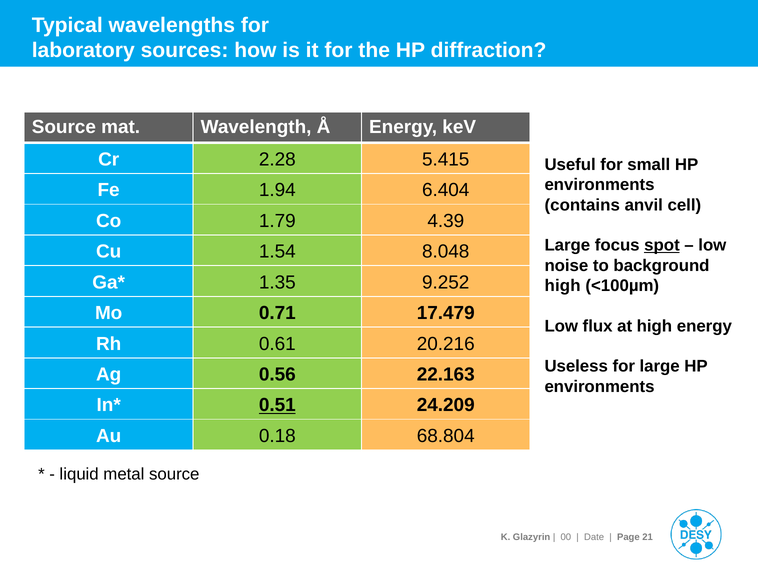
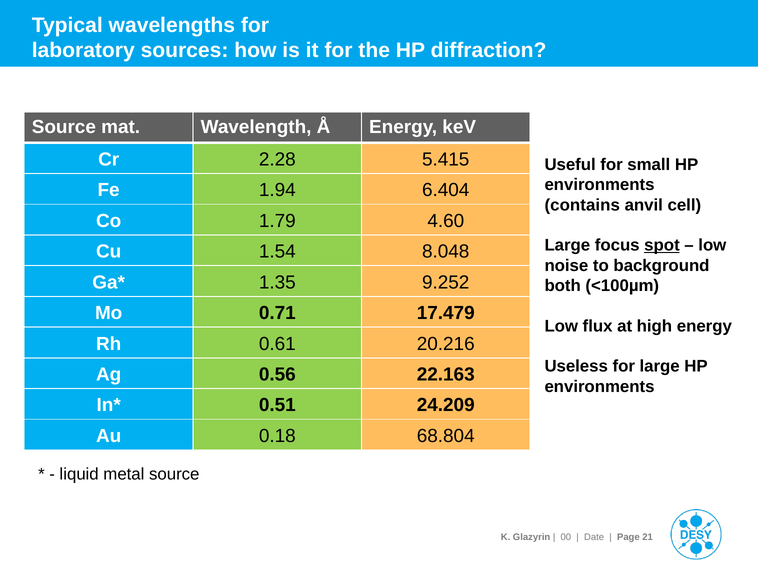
4.39: 4.39 -> 4.60
high at (563, 286): high -> both
0.51 underline: present -> none
